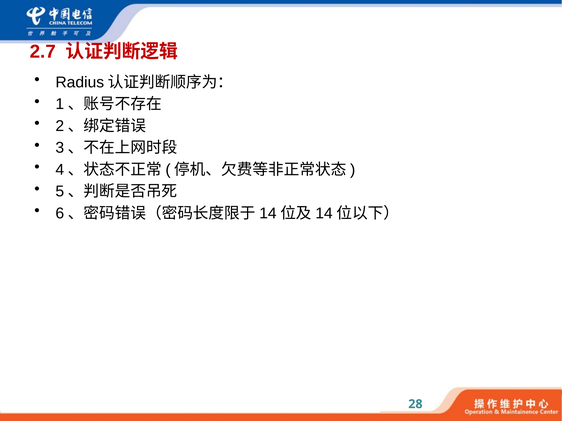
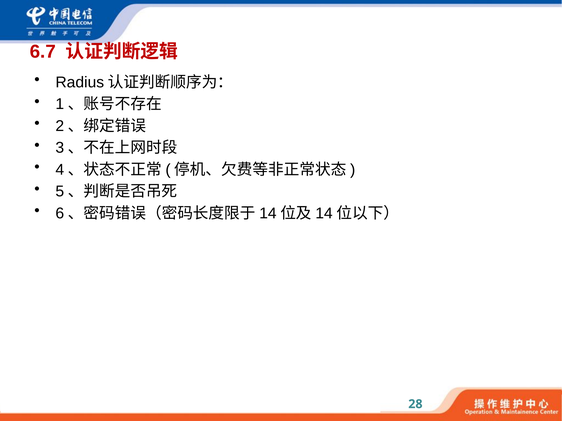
2.7: 2.7 -> 6.7
